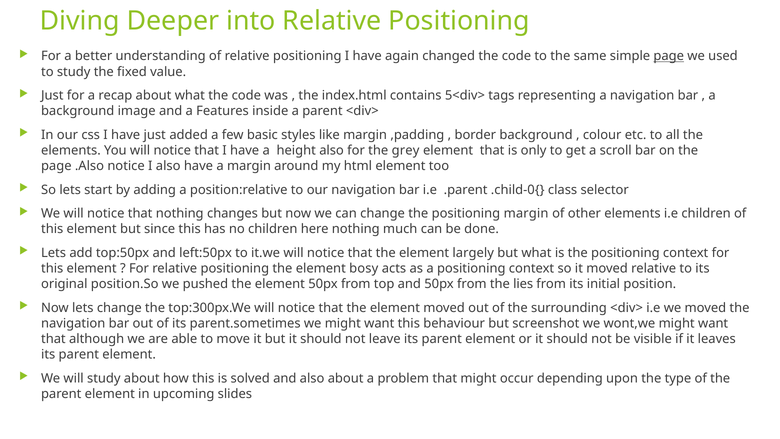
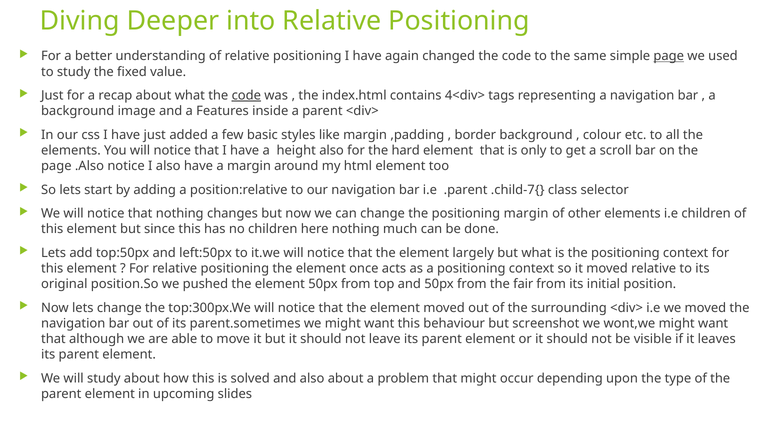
code at (246, 95) underline: none -> present
5<div>: 5<div> -> 4<div>
grey: grey -> hard
.child-0{: .child-0{ -> .child-7{
bosy: bosy -> once
lies: lies -> fair
